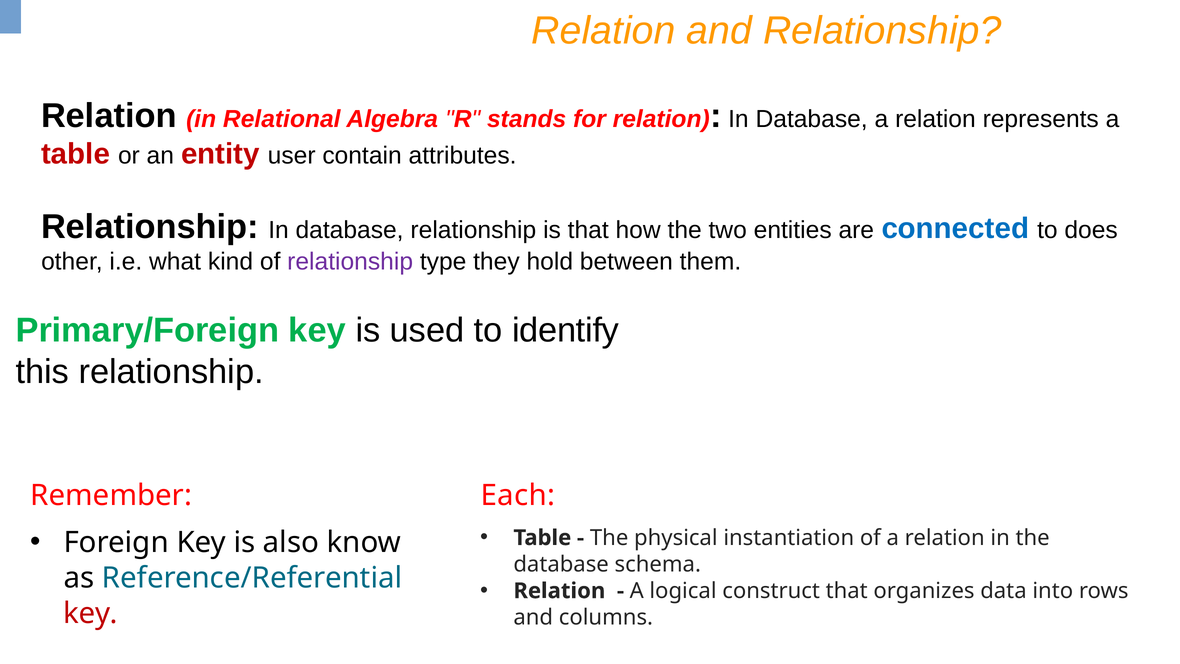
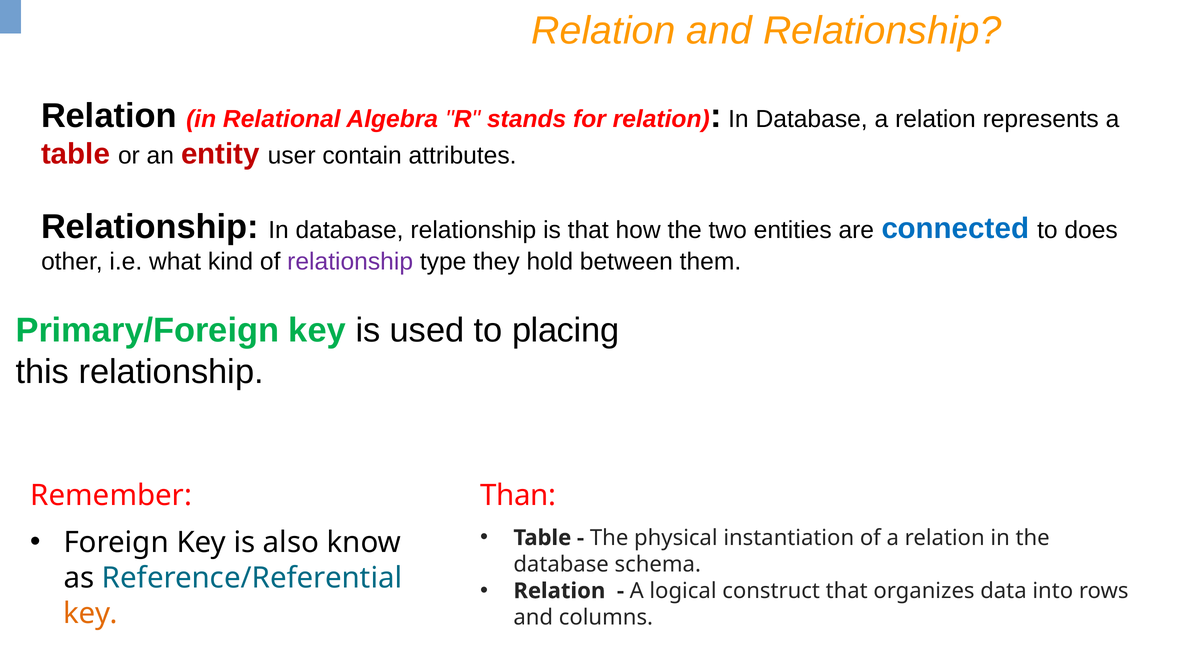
identify: identify -> placing
Each: Each -> Than
key at (90, 613) colour: red -> orange
